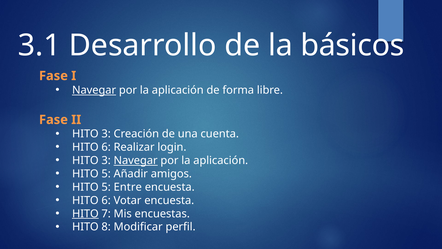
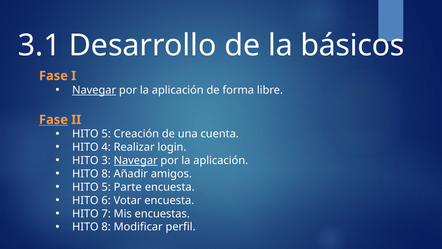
Fase at (53, 120) underline: none -> present
3 at (106, 134): 3 -> 5
6 at (106, 147): 6 -> 4
5 at (106, 174): 5 -> 8
Entre: Entre -> Parte
HITO at (85, 213) underline: present -> none
